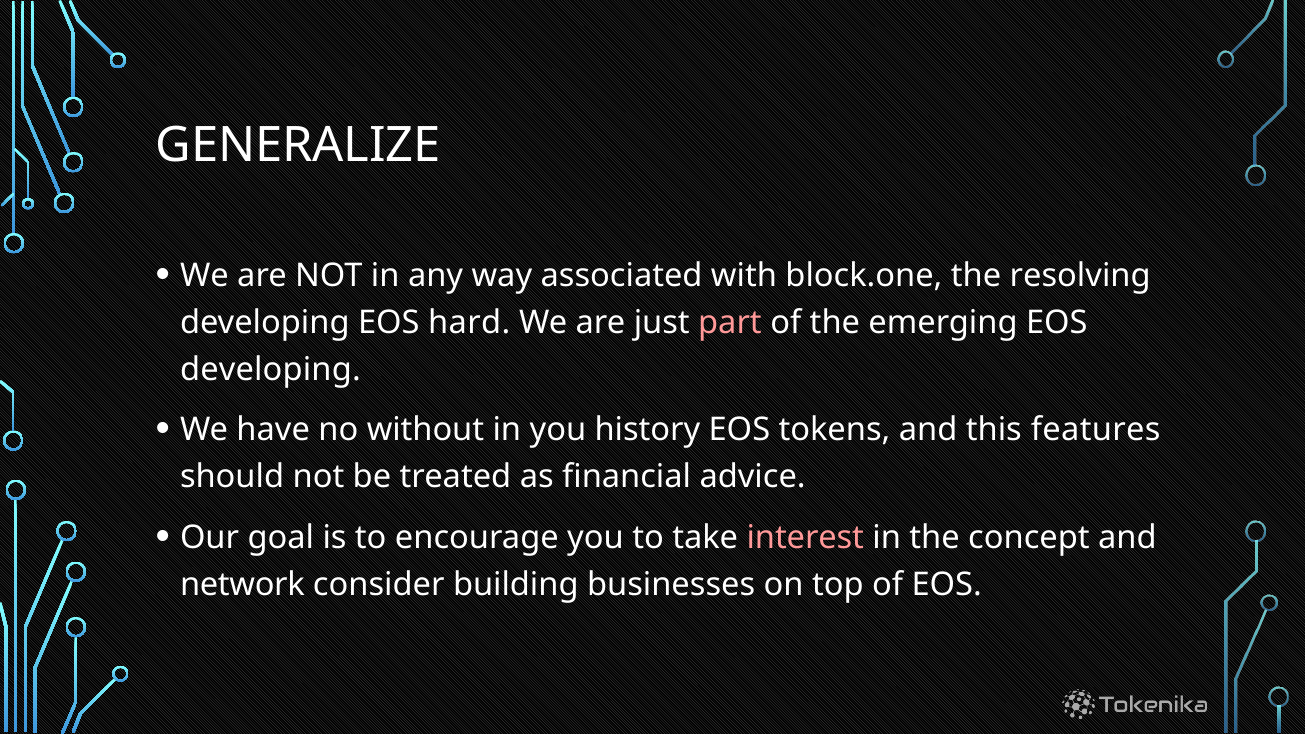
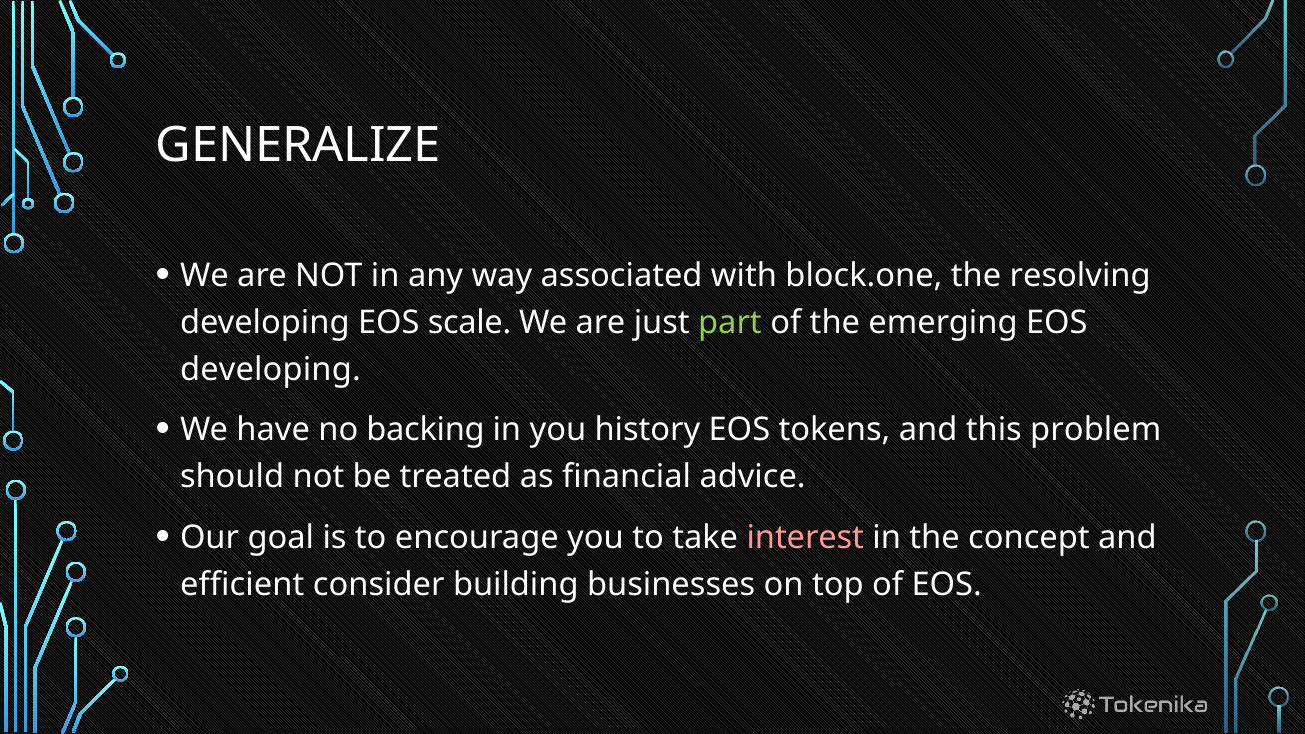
hard: hard -> scale
part colour: pink -> light green
without: without -> backing
features: features -> problem
network: network -> efficient
